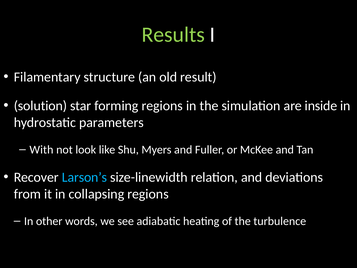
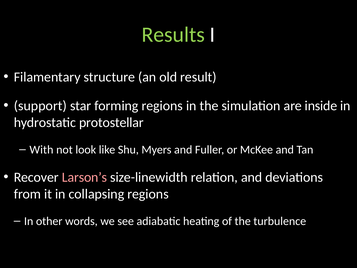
solution: solution -> support
parameters: parameters -> protostellar
Larson’s colour: light blue -> pink
